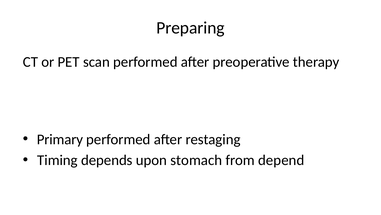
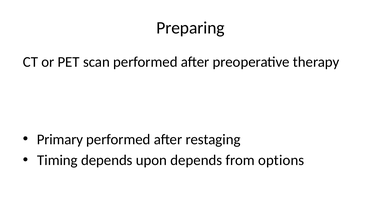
upon stomach: stomach -> depends
depend: depend -> options
